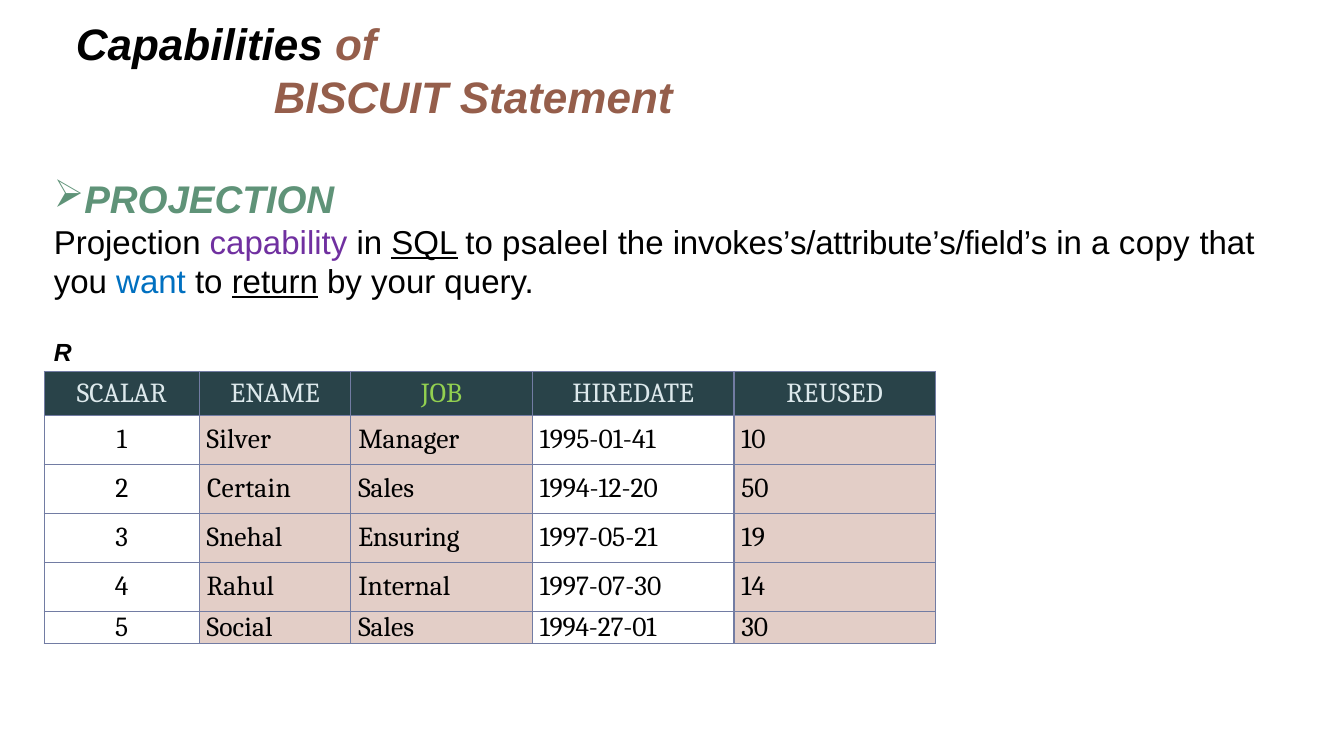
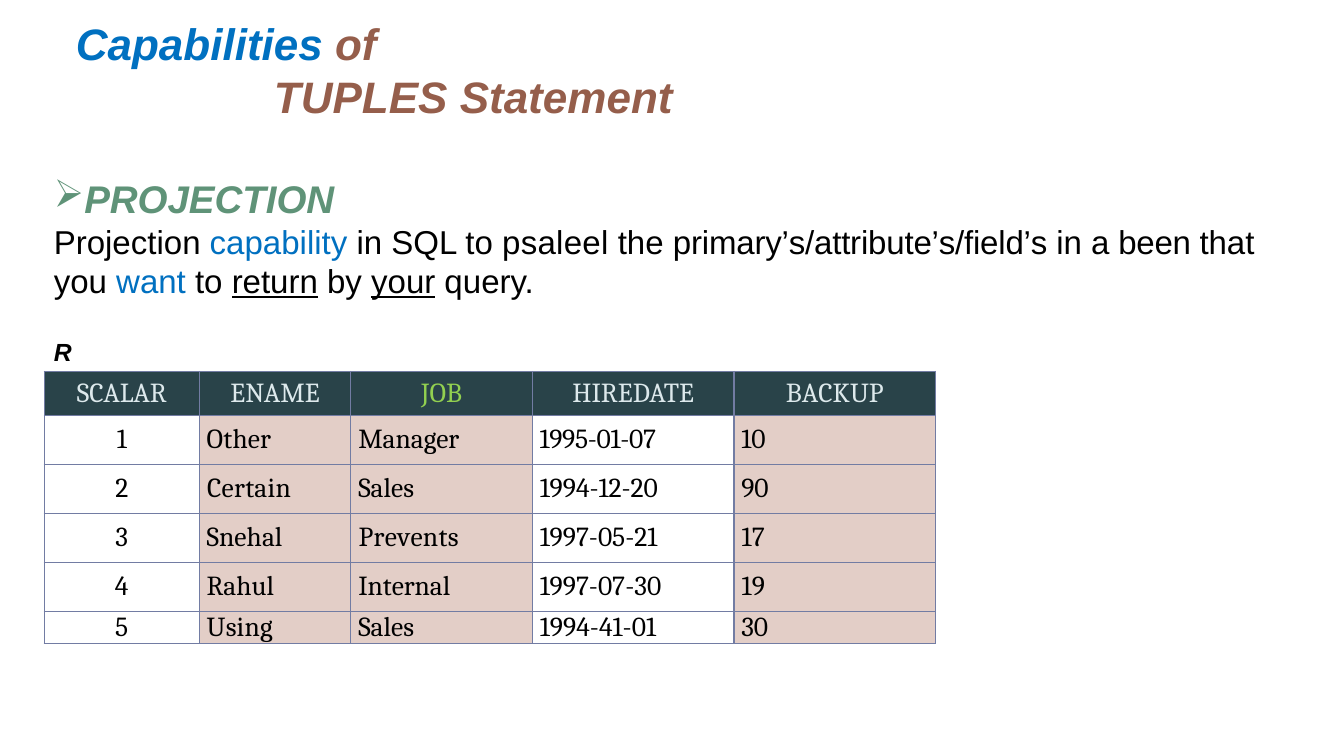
Capabilities colour: black -> blue
BISCUIT: BISCUIT -> TUPLES
capability colour: purple -> blue
SQL underline: present -> none
invokes’s/attribute’s/field’s: invokes’s/attribute’s/field’s -> primary’s/attribute’s/field’s
copy: copy -> been
your underline: none -> present
REUSED: REUSED -> BACKUP
Silver: Silver -> Other
1995-01-41: 1995-01-41 -> 1995-01-07
50: 50 -> 90
Ensuring: Ensuring -> Prevents
19: 19 -> 17
14: 14 -> 19
Social: Social -> Using
1994-27-01: 1994-27-01 -> 1994-41-01
